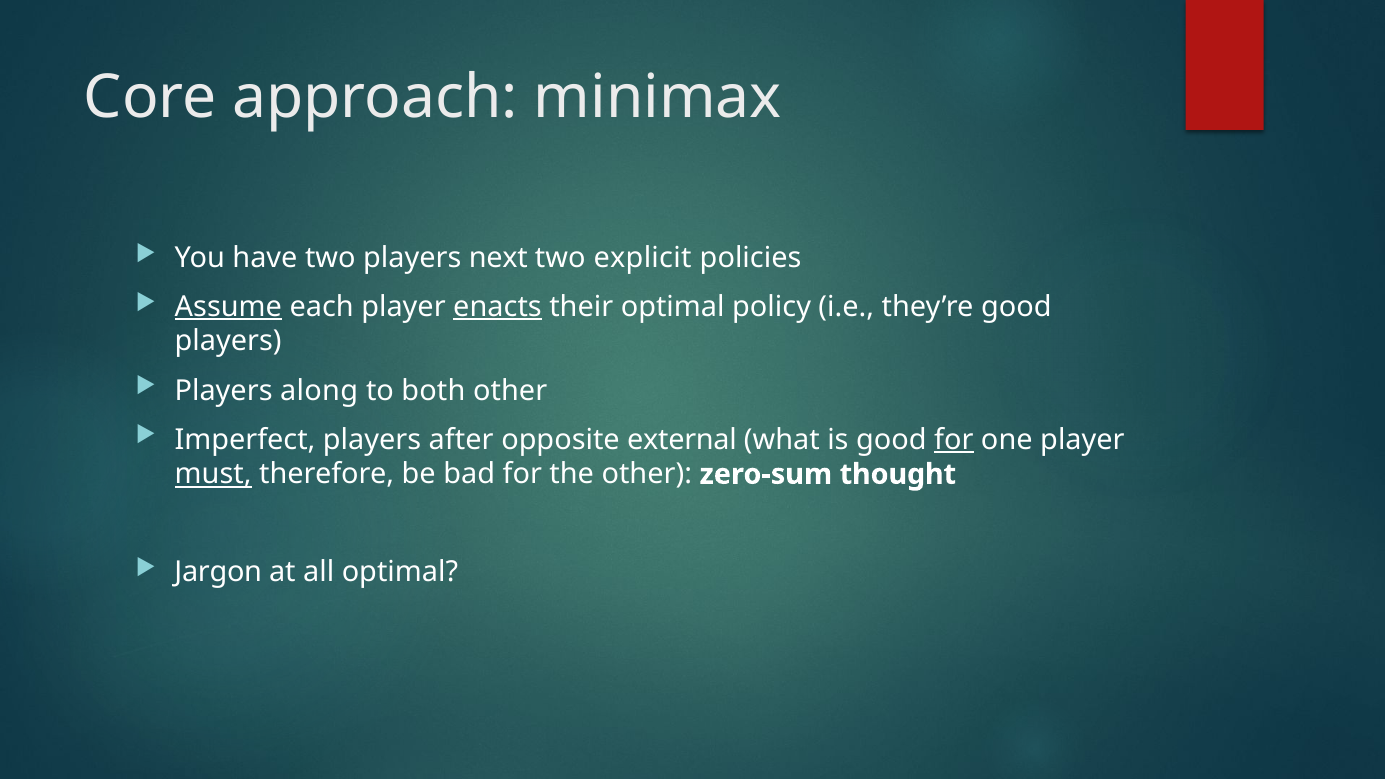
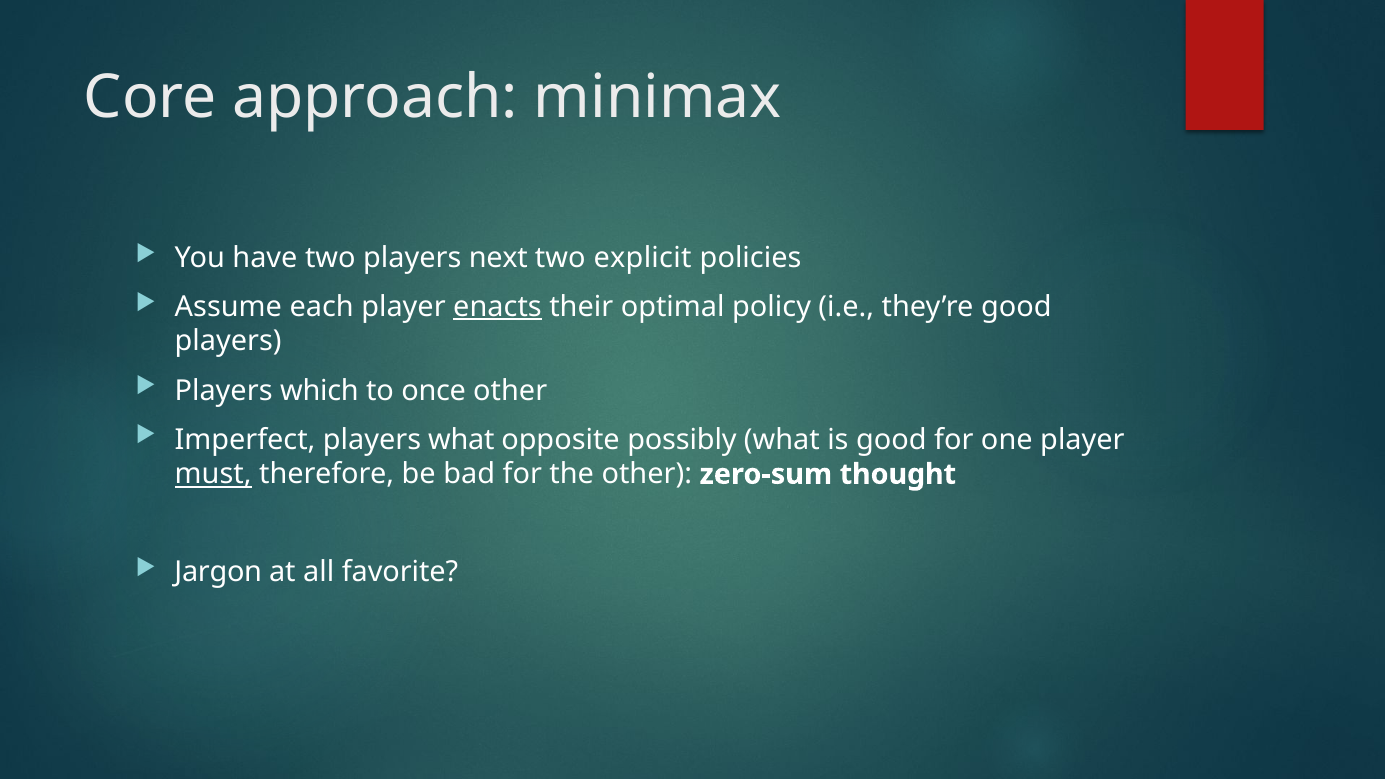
Assume underline: present -> none
along: along -> which
both: both -> once
players after: after -> what
external: external -> possibly
for at (954, 440) underline: present -> none
all optimal: optimal -> favorite
